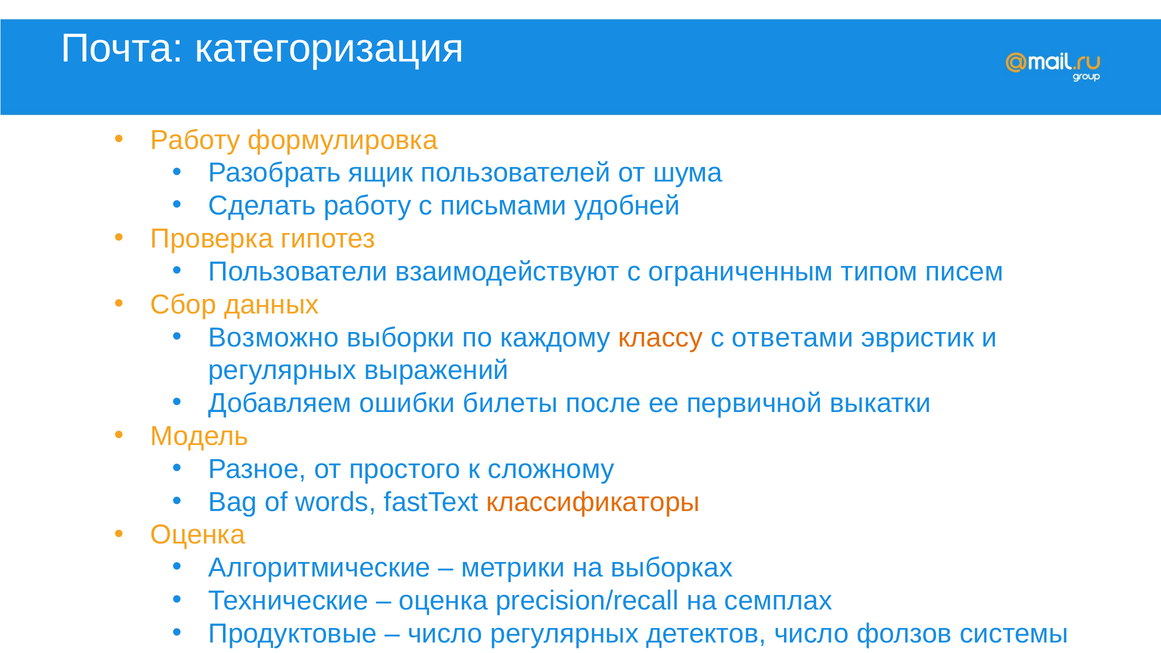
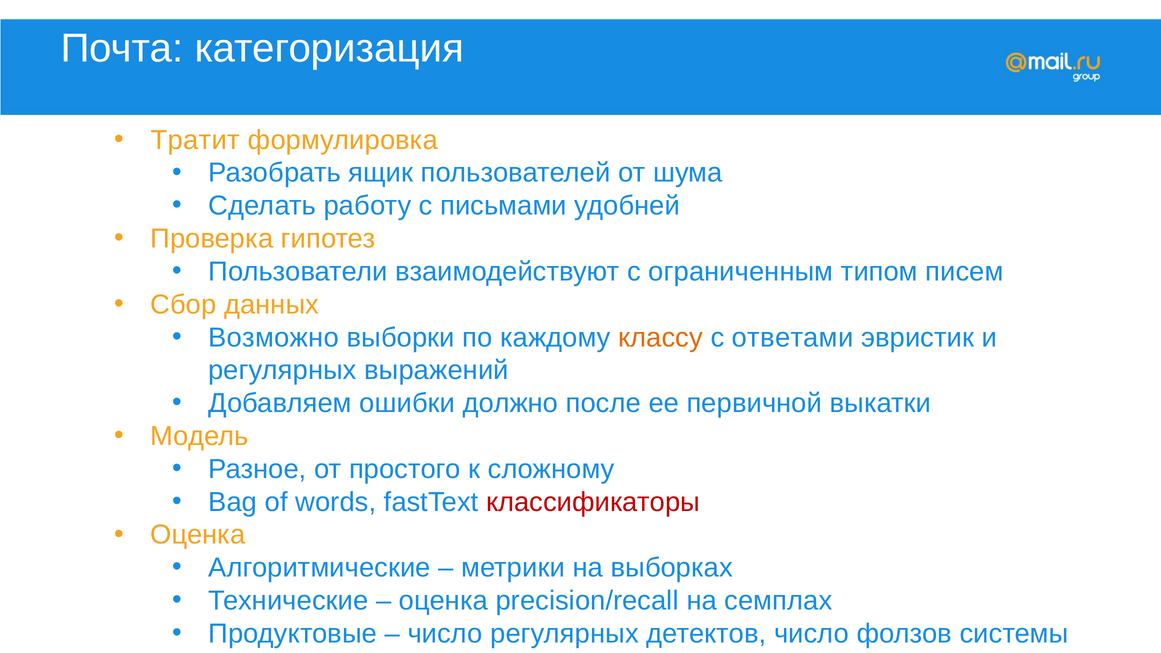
Работу at (195, 140): Работу -> Тратит
билеты: билеты -> должно
классификаторы colour: orange -> red
